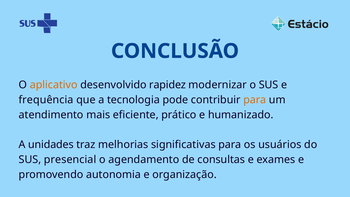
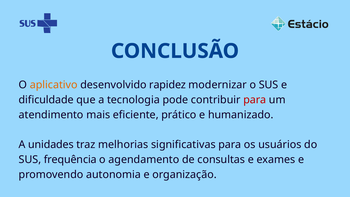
frequência: frequência -> dificuldade
para at (255, 100) colour: orange -> red
presencial: presencial -> frequência
